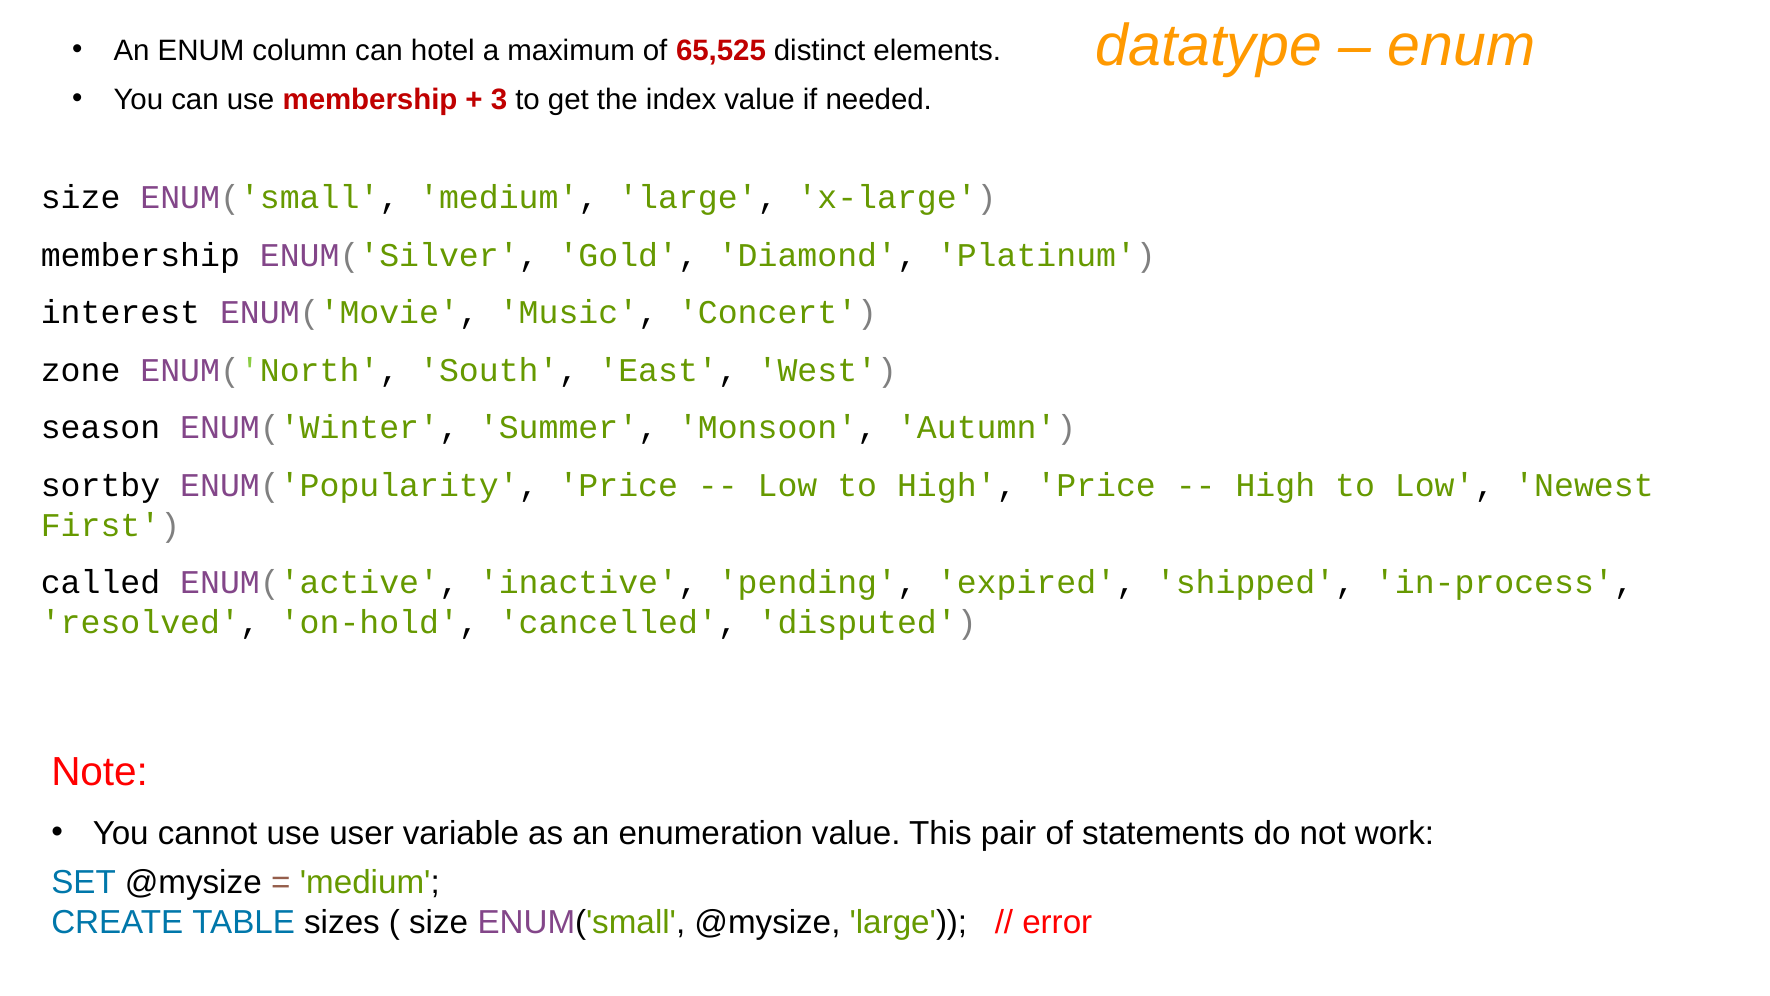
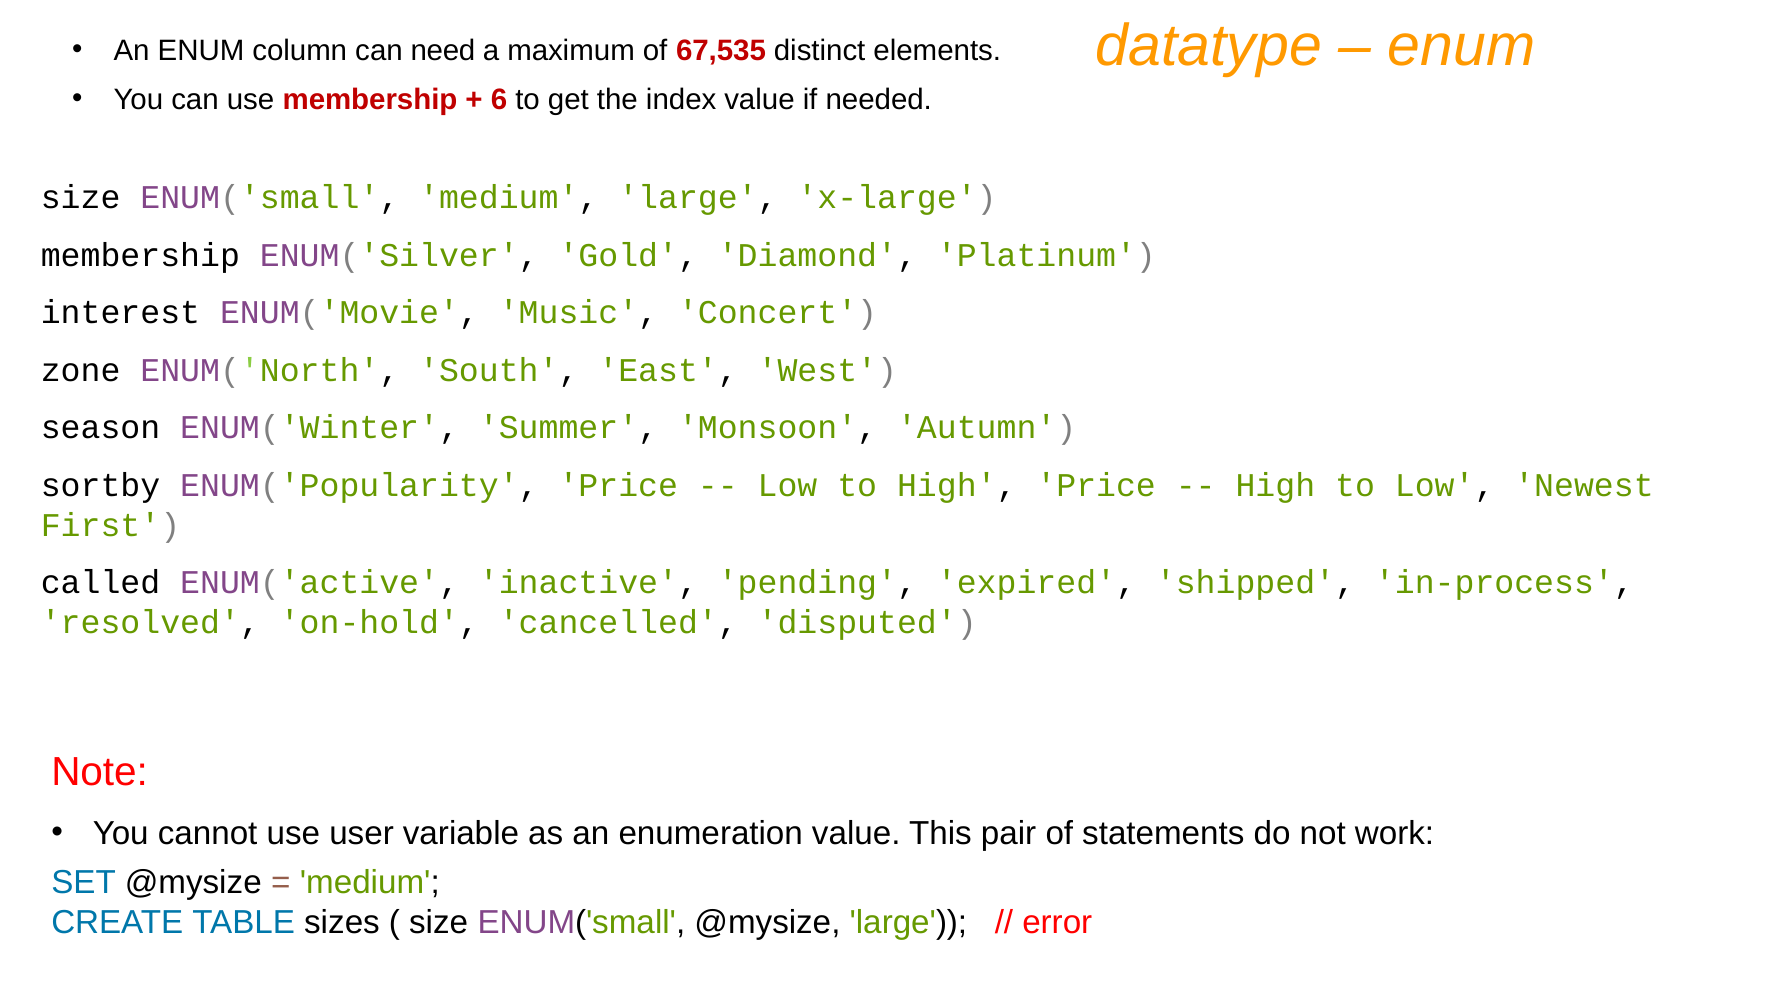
hotel: hotel -> need
65,525: 65,525 -> 67,535
3: 3 -> 6
